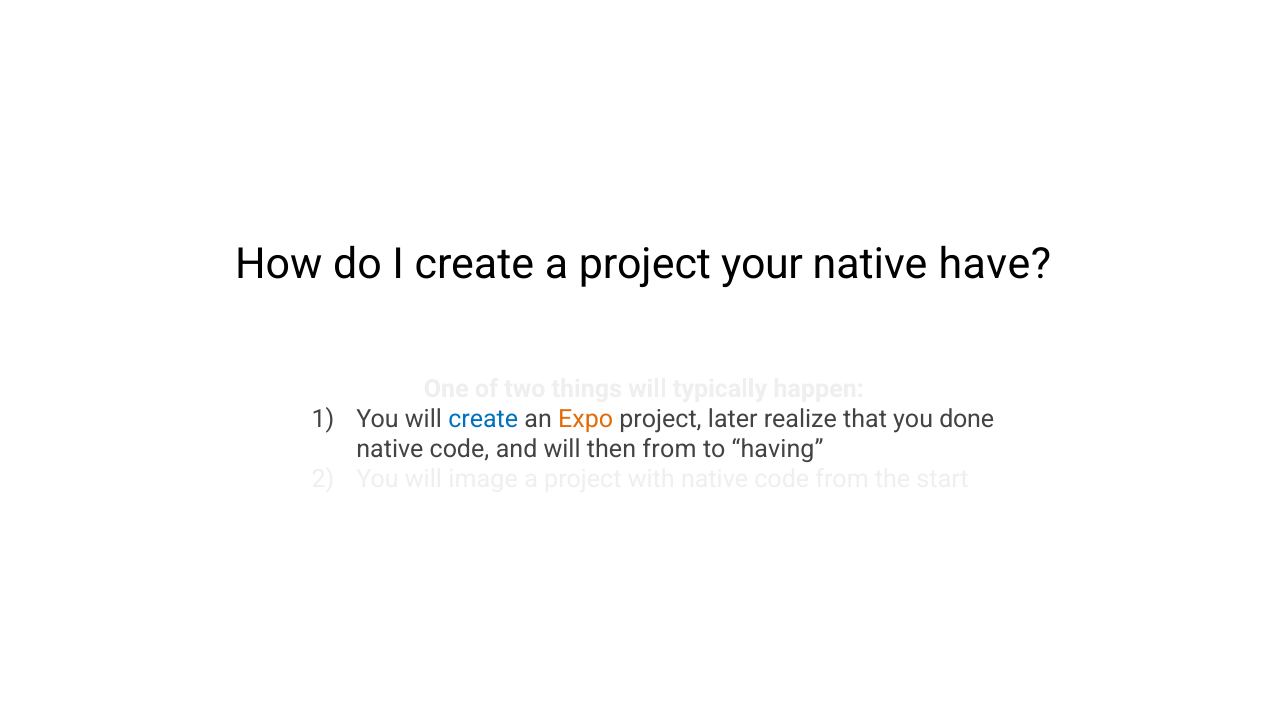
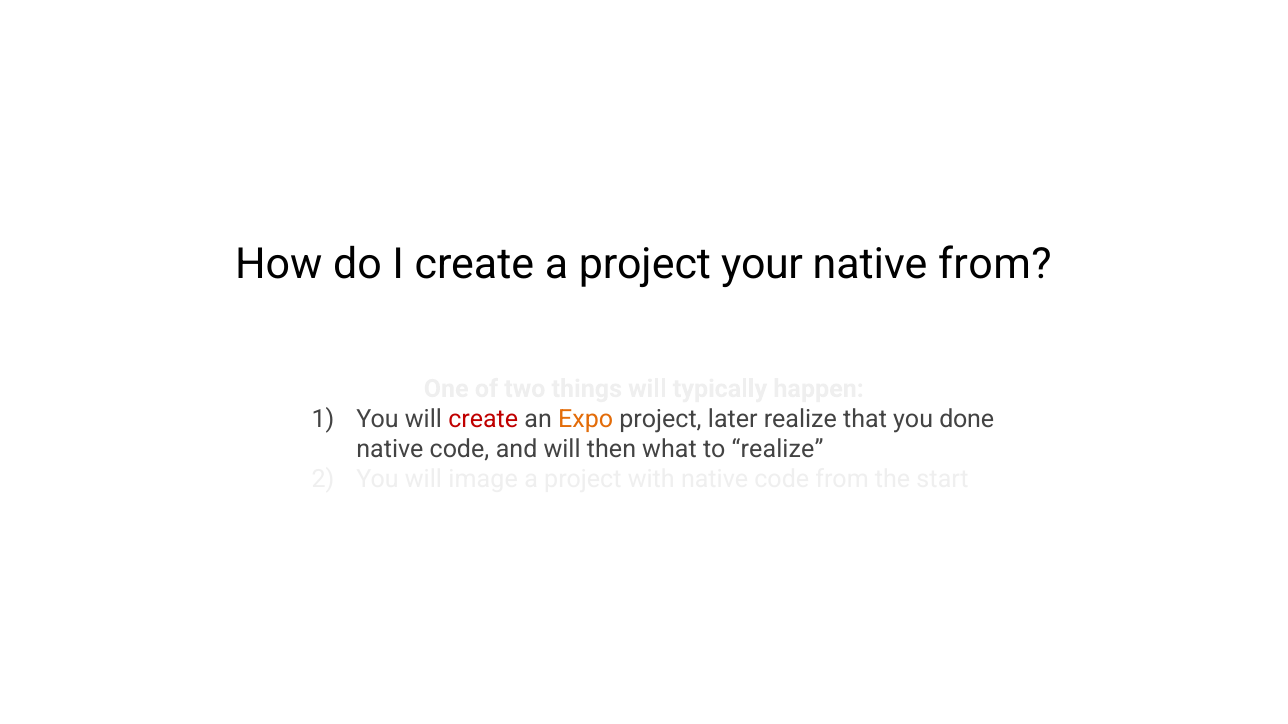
native have: have -> from
create at (483, 419) colour: blue -> red
then from: from -> what
to having: having -> realize
